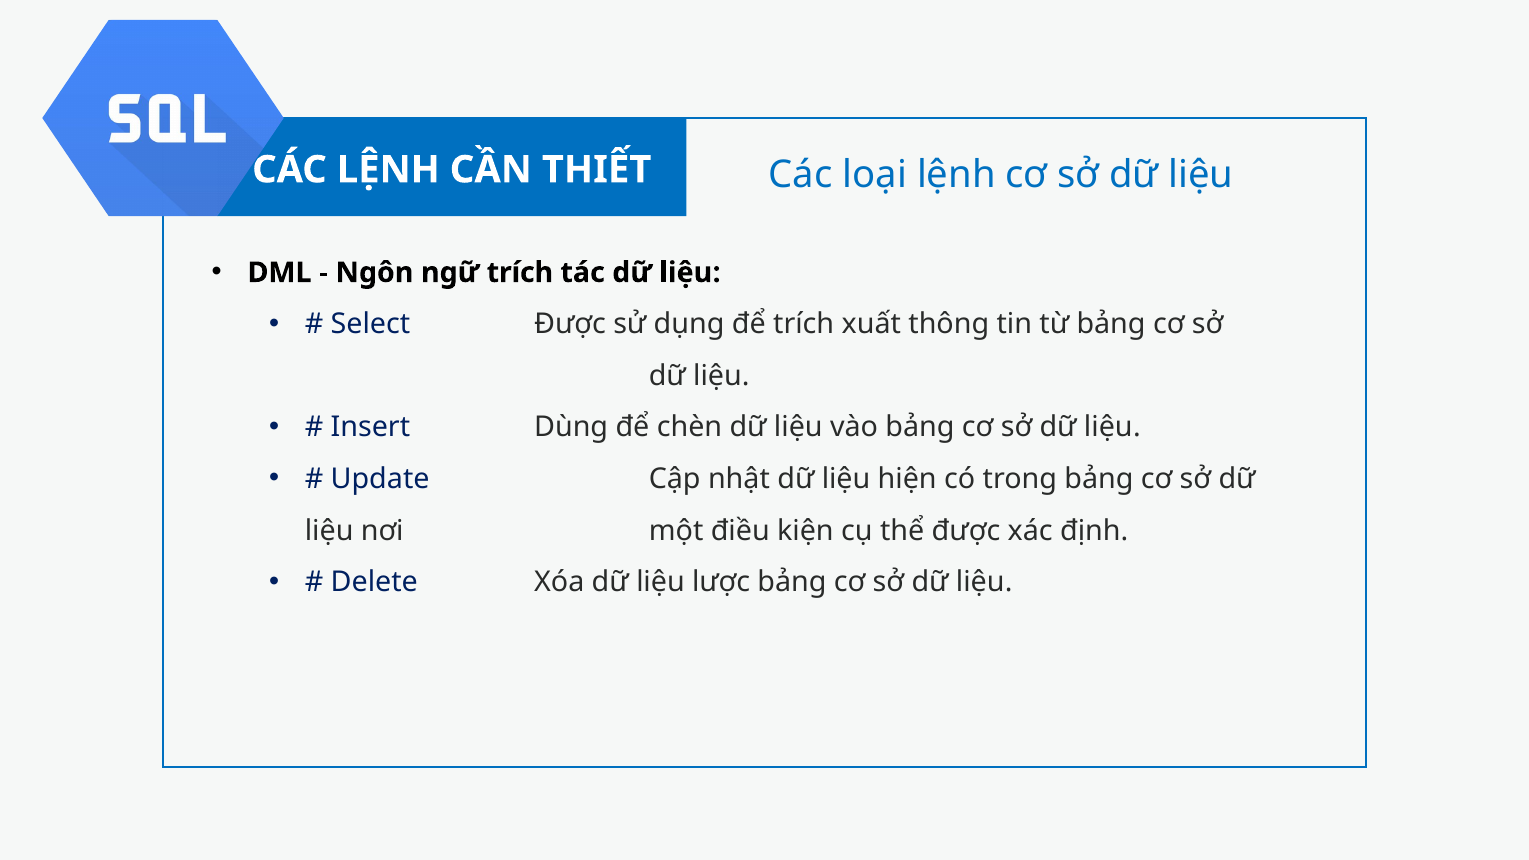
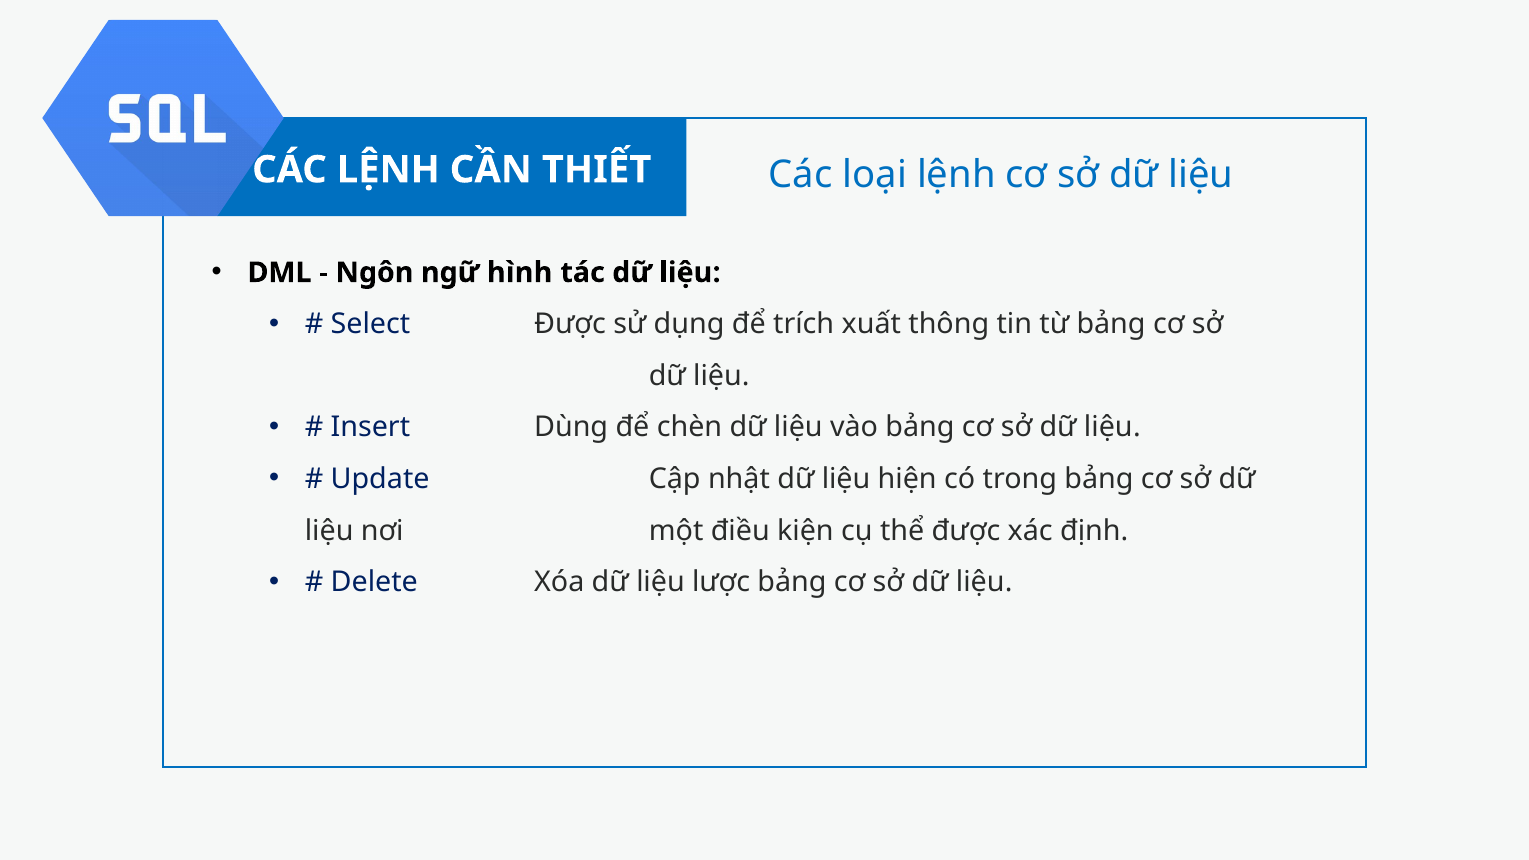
ngữ trích: trích -> hình
